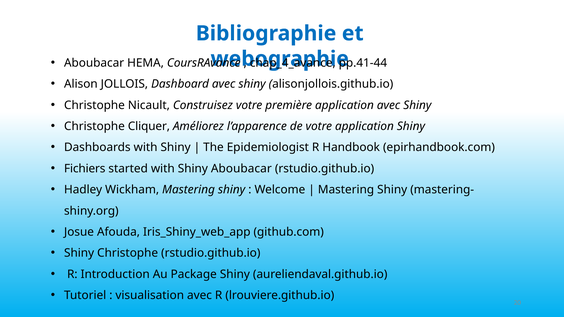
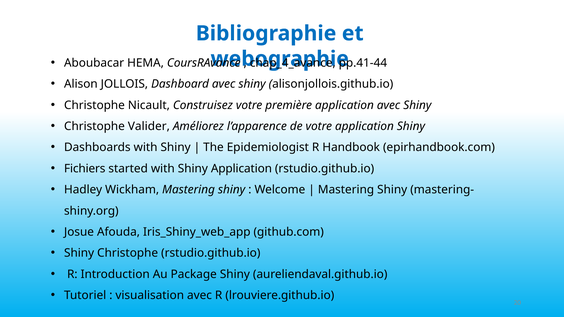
Cliquer: Cliquer -> Valider
Shiny Aboubacar: Aboubacar -> Application
